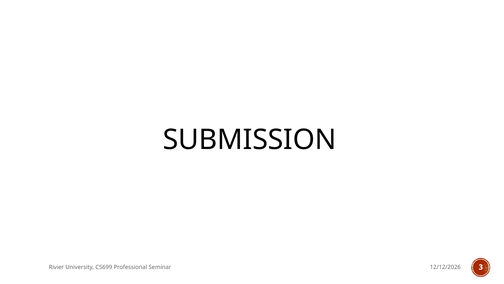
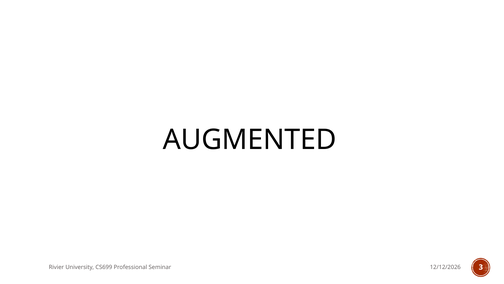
SUBMISSION: SUBMISSION -> AUGMENTED
